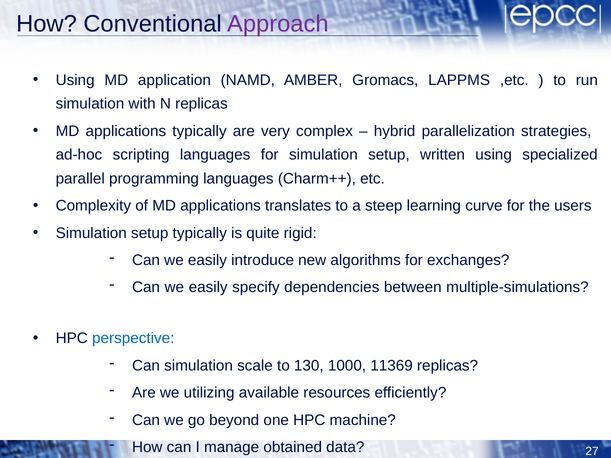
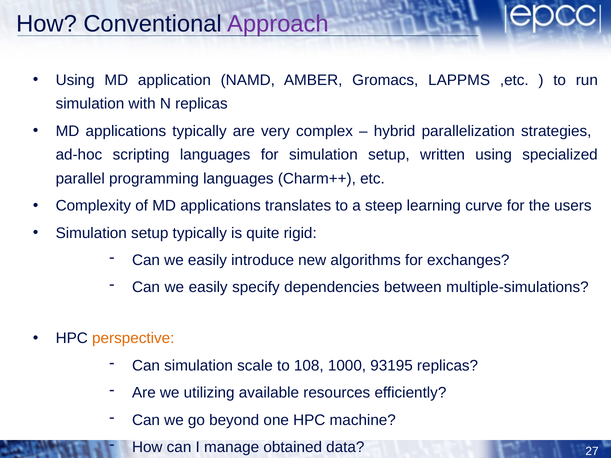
perspective colour: blue -> orange
130: 130 -> 108
11369: 11369 -> 93195
